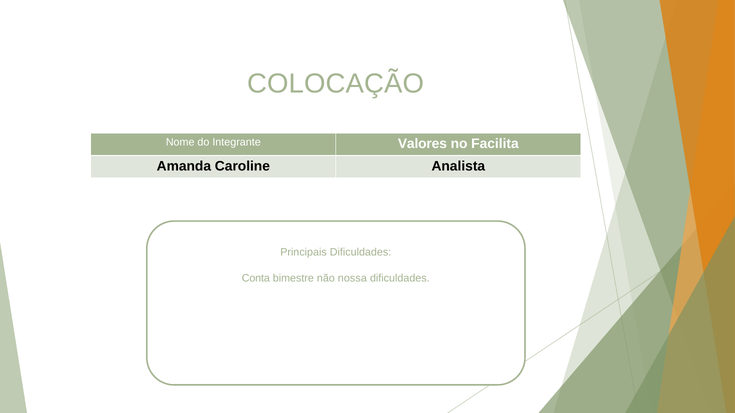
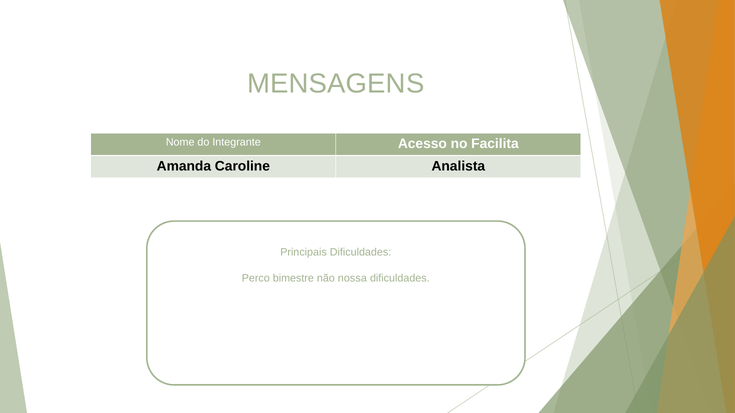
COLOCAÇÃO: COLOCAÇÃO -> MENSAGENS
Valores: Valores -> Acesso
Conta: Conta -> Perco
